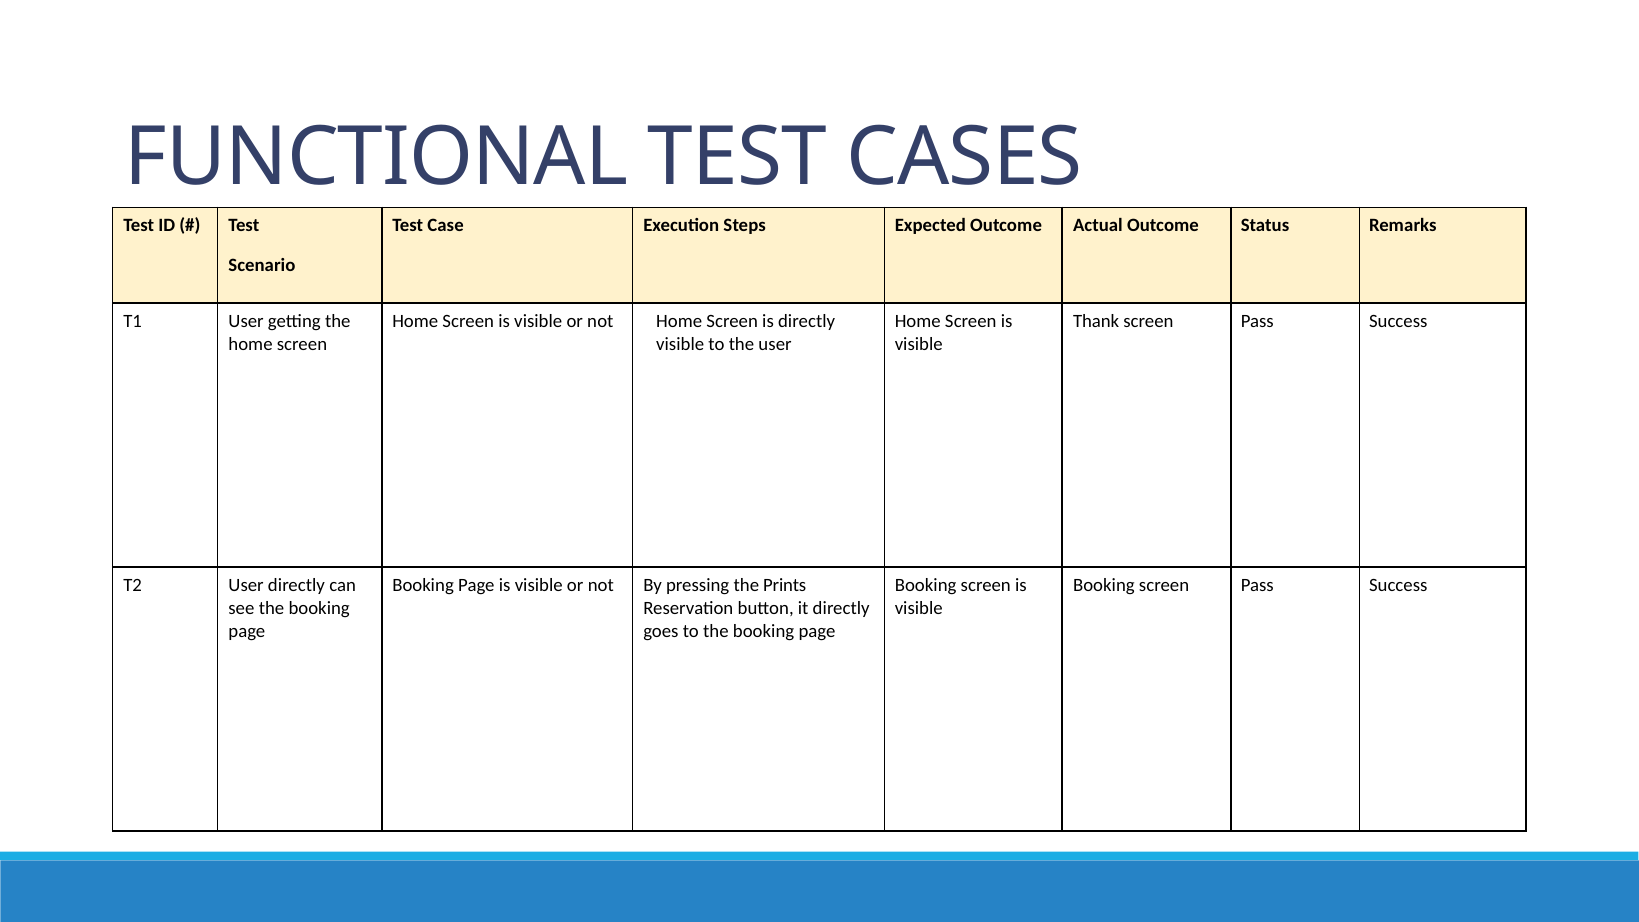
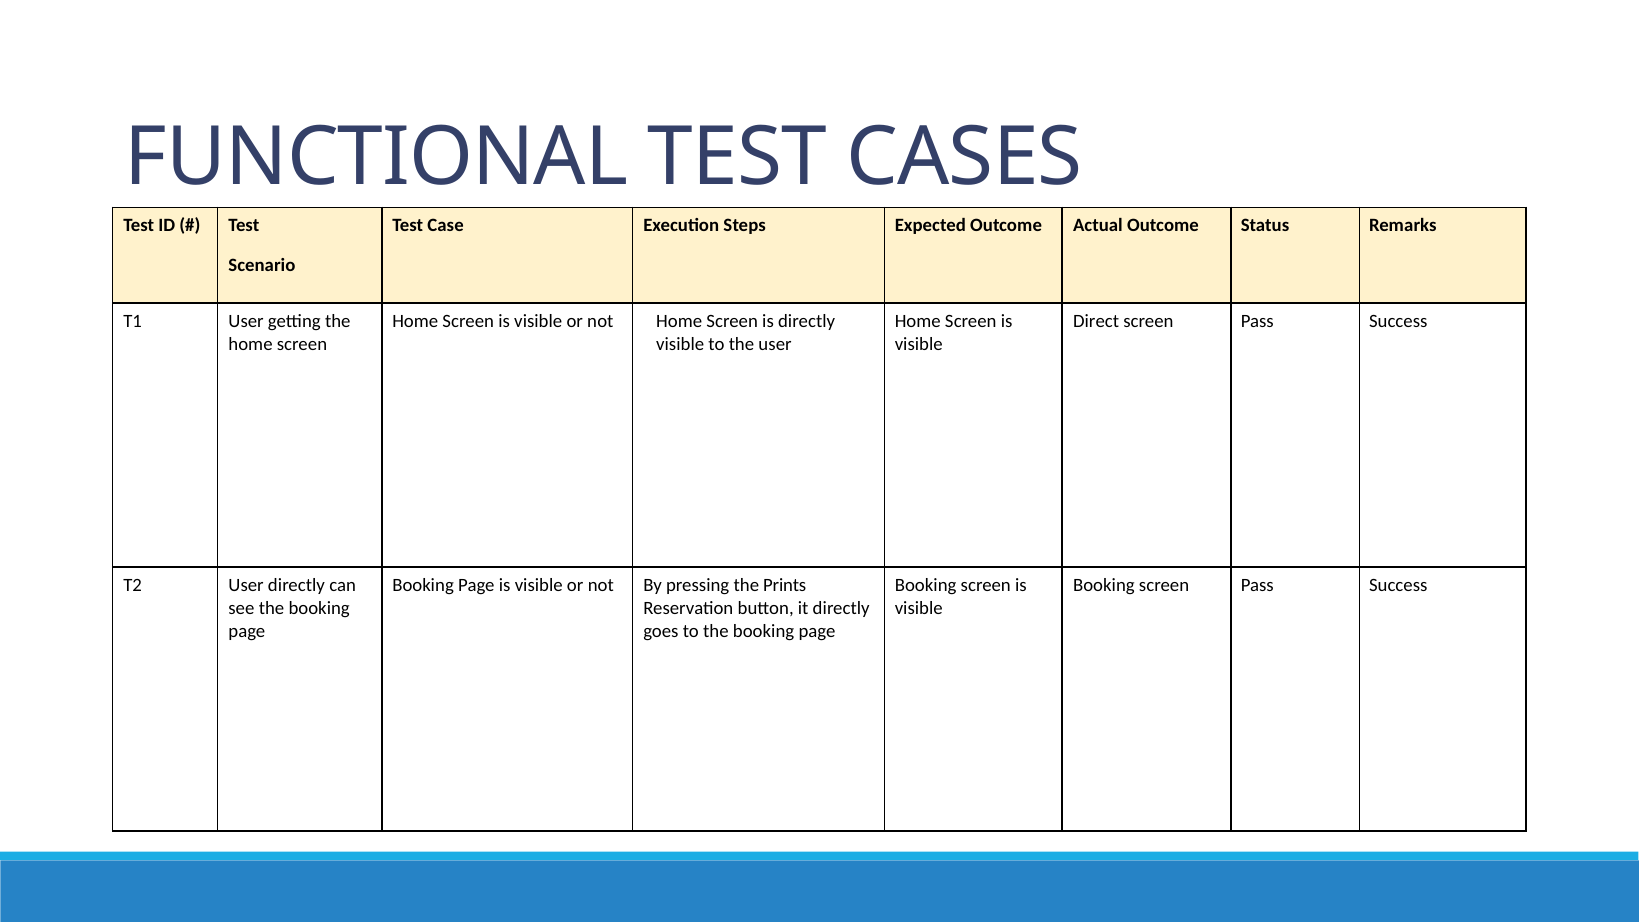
Thank: Thank -> Direct
